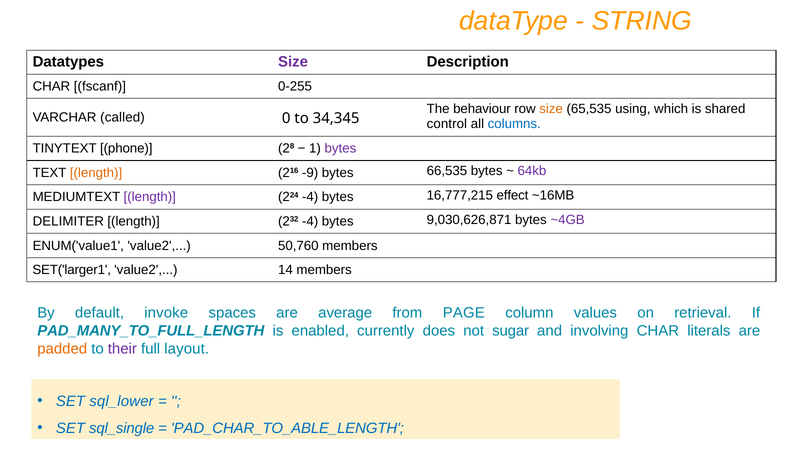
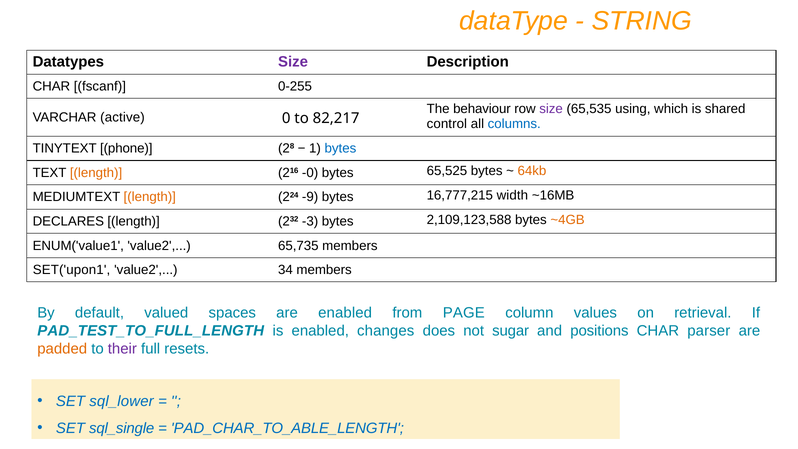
size at (551, 109) colour: orange -> purple
called: called -> active
34,345: 34,345 -> 82,217
bytes at (340, 149) colour: purple -> blue
-9: -9 -> -0
66,535: 66,535 -> 65,525
64kb colour: purple -> orange
length at (150, 197) colour: purple -> orange
224 -4: -4 -> -9
effect: effect -> width
DELIMITER: DELIMITER -> DECLARES
232 -4: -4 -> -3
9,030,626,871: 9,030,626,871 -> 2,109,123,588
~4GB colour: purple -> orange
50,760: 50,760 -> 65,735
SET('larger1: SET('larger1 -> SET('upon1
14: 14 -> 34
invoke: invoke -> valued
are average: average -> enabled
PAD_MANY_TO_FULL_LENGTH: PAD_MANY_TO_FULL_LENGTH -> PAD_TEST_TO_FULL_LENGTH
currently: currently -> changes
involving: involving -> positions
literals: literals -> parser
layout: layout -> resets
